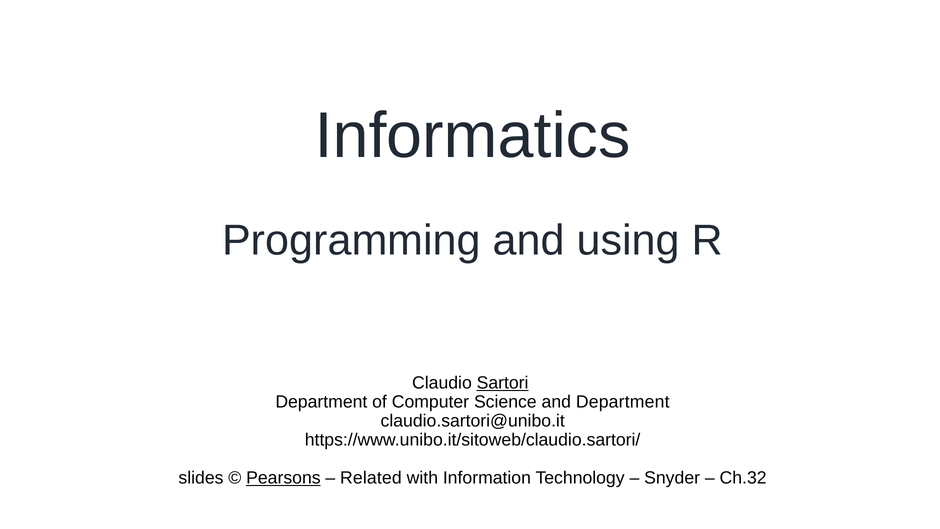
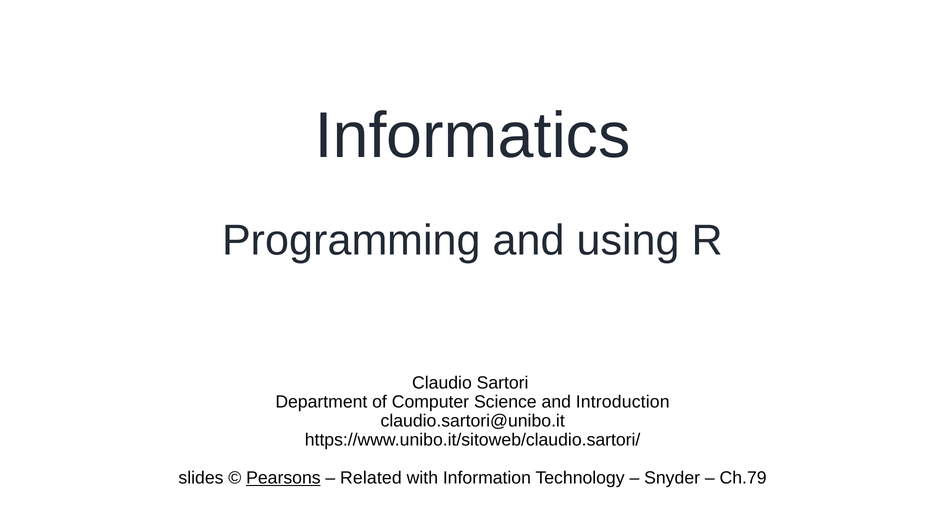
Sartori underline: present -> none
and Department: Department -> Introduction
Ch.32: Ch.32 -> Ch.79
